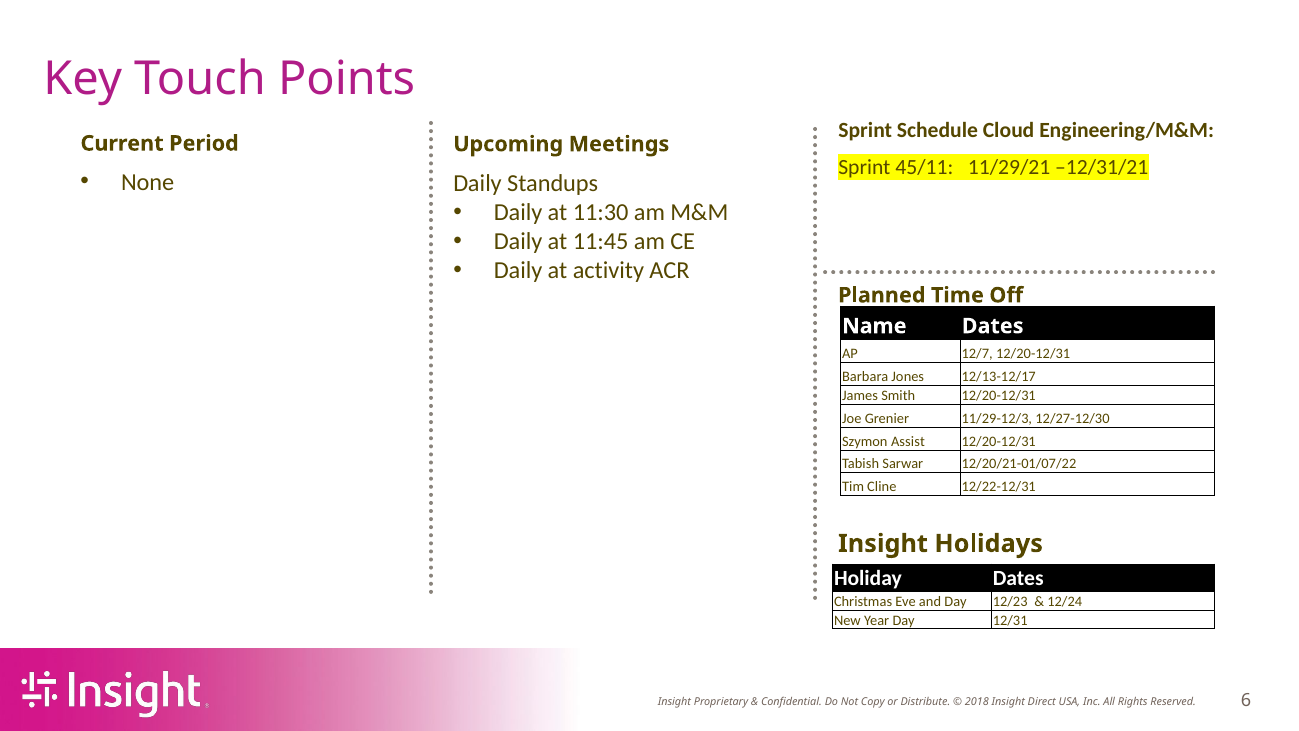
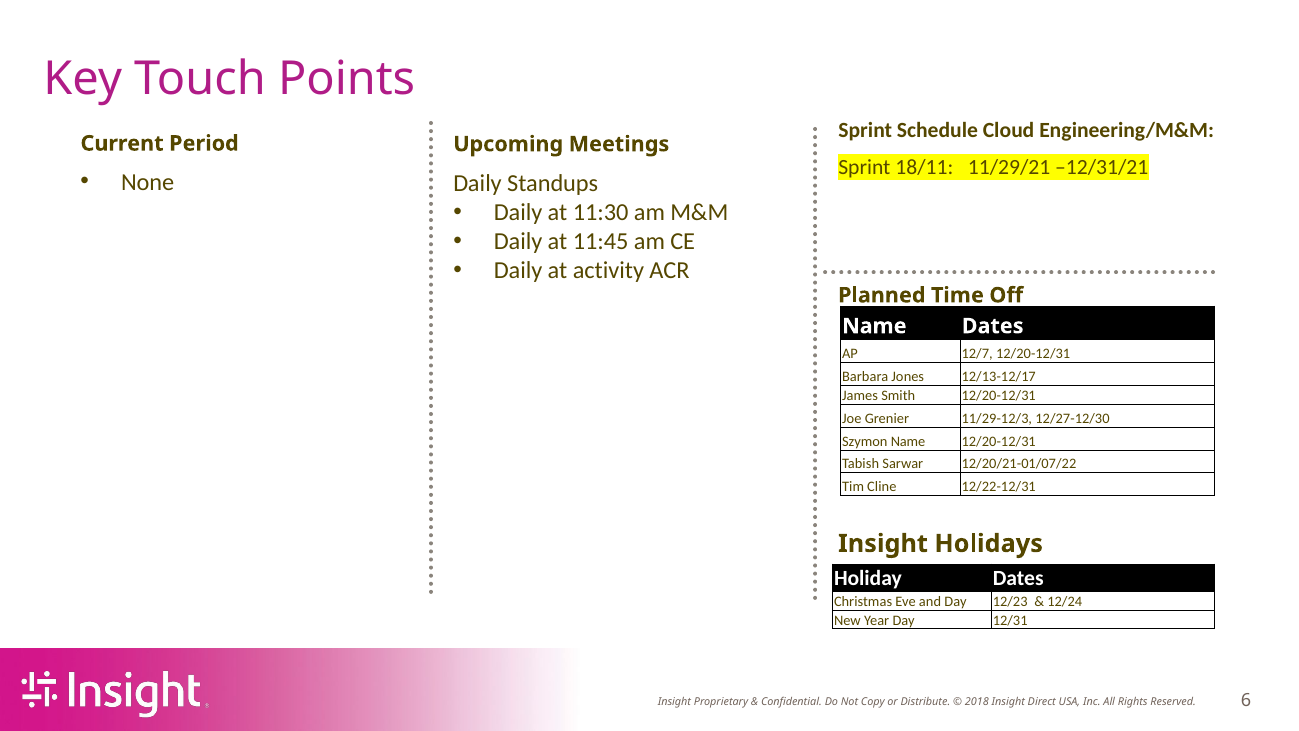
45/11: 45/11 -> 18/11
Szymon Assist: Assist -> Name
